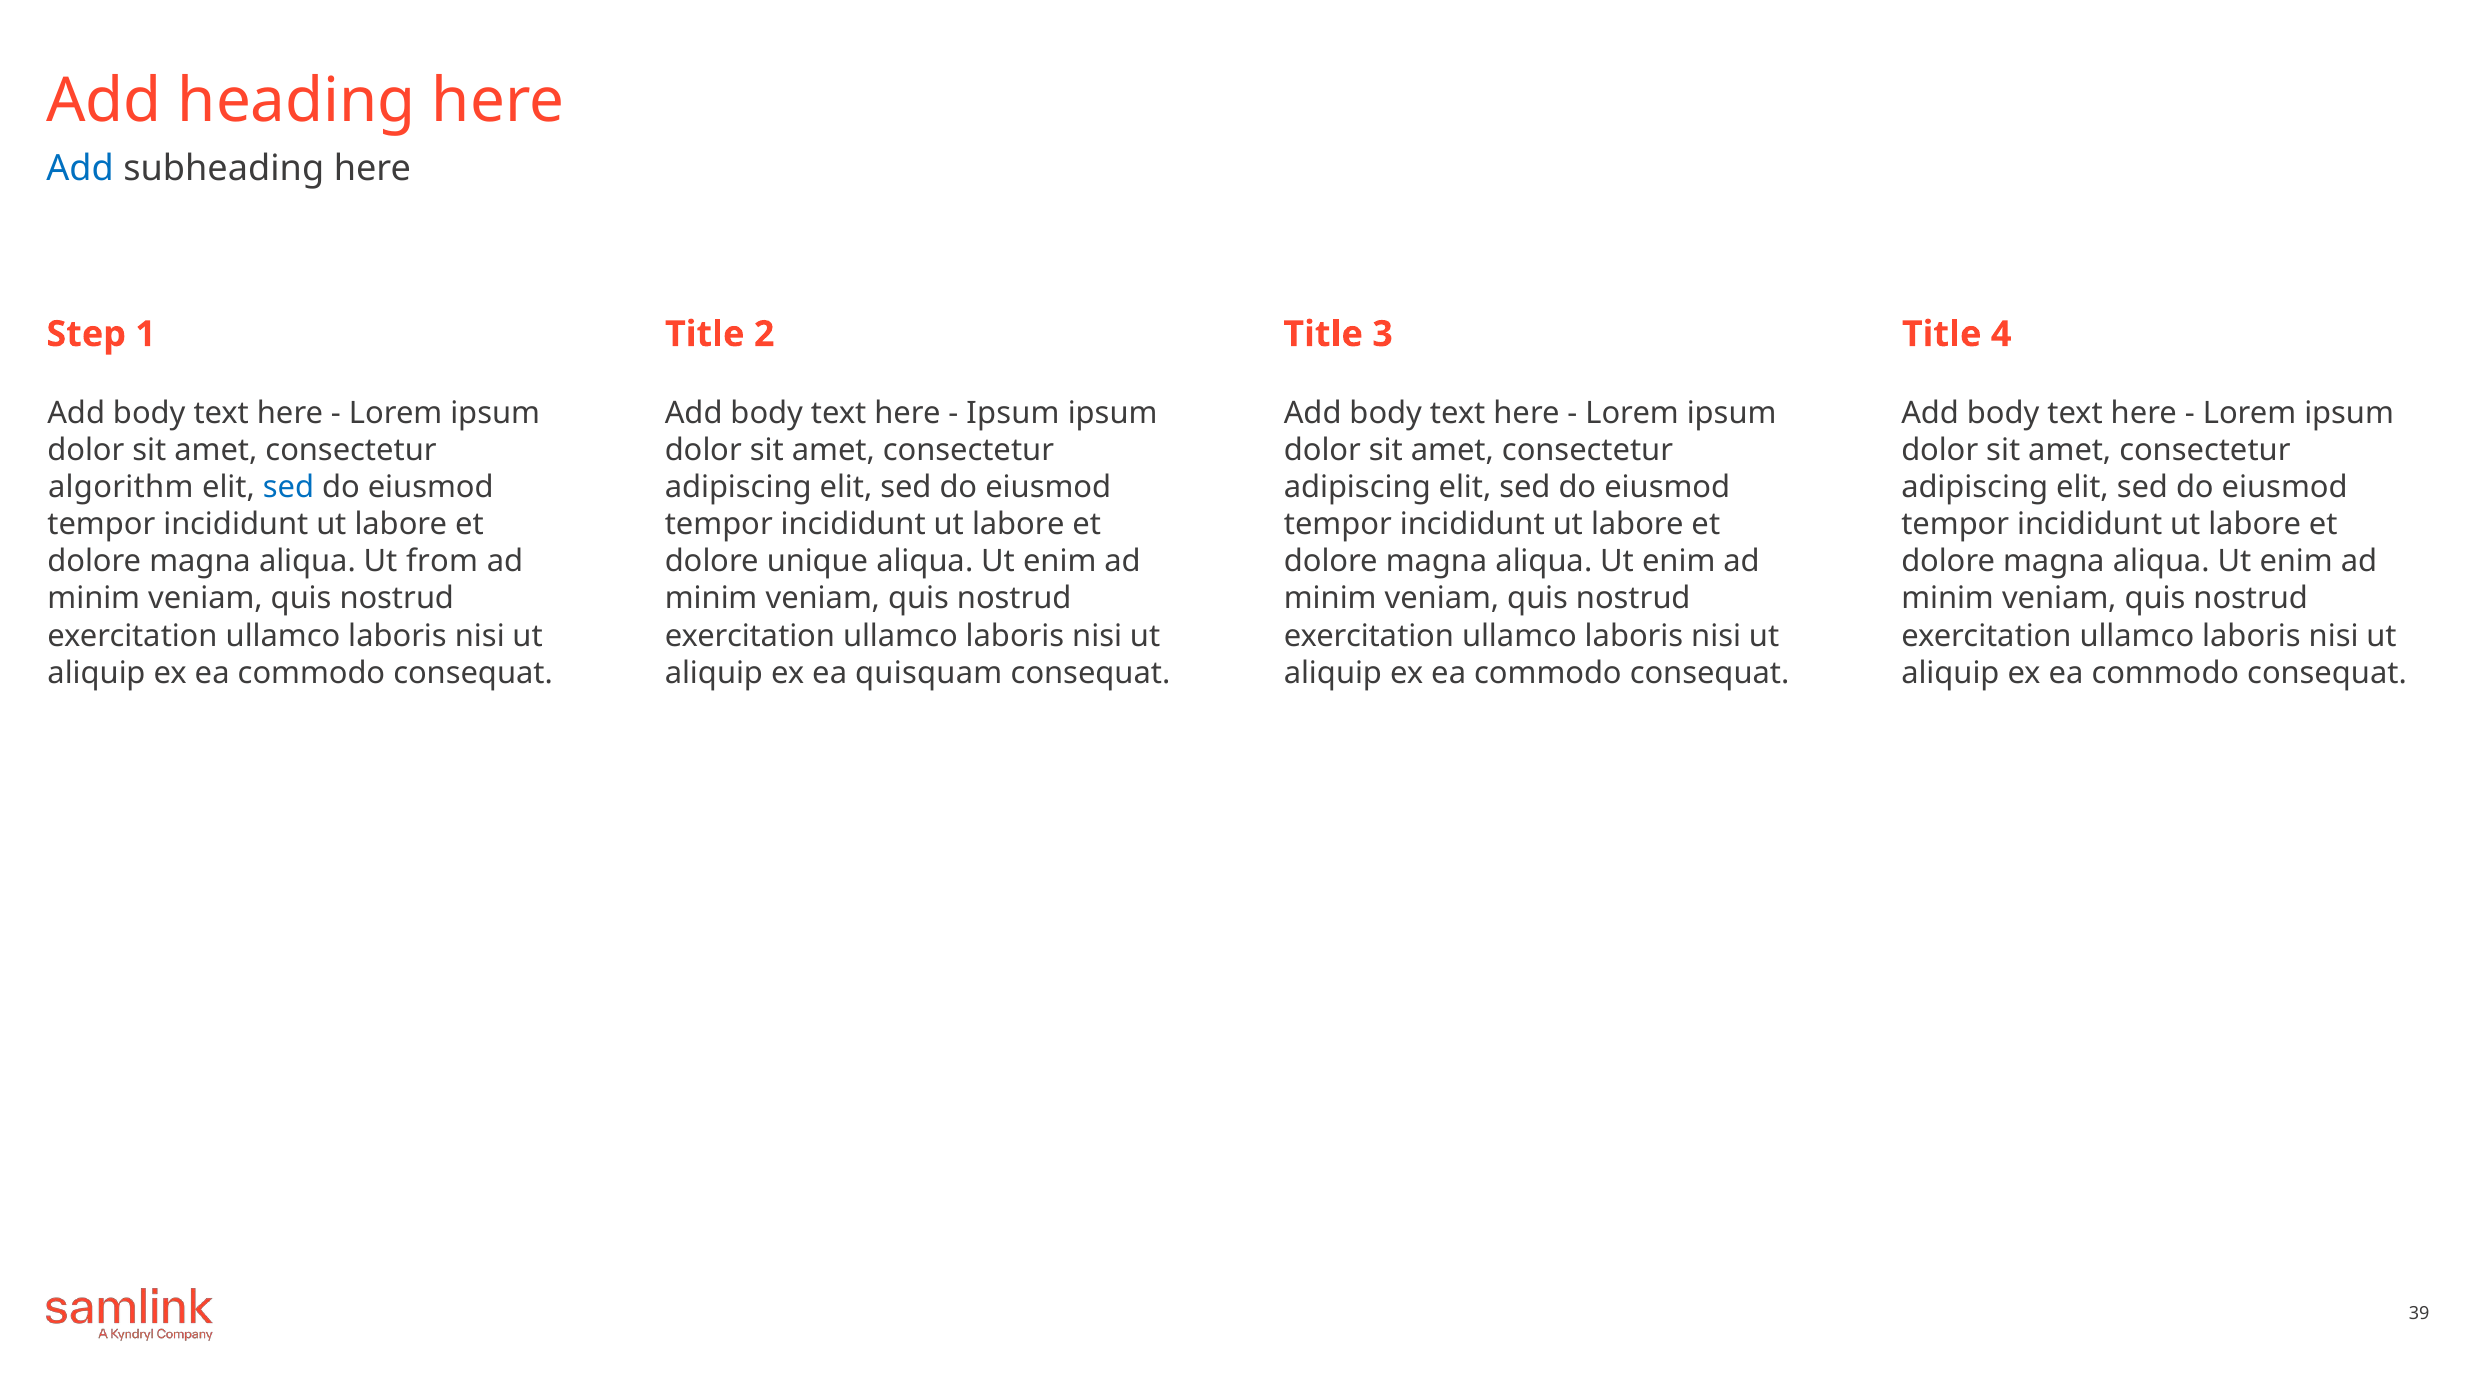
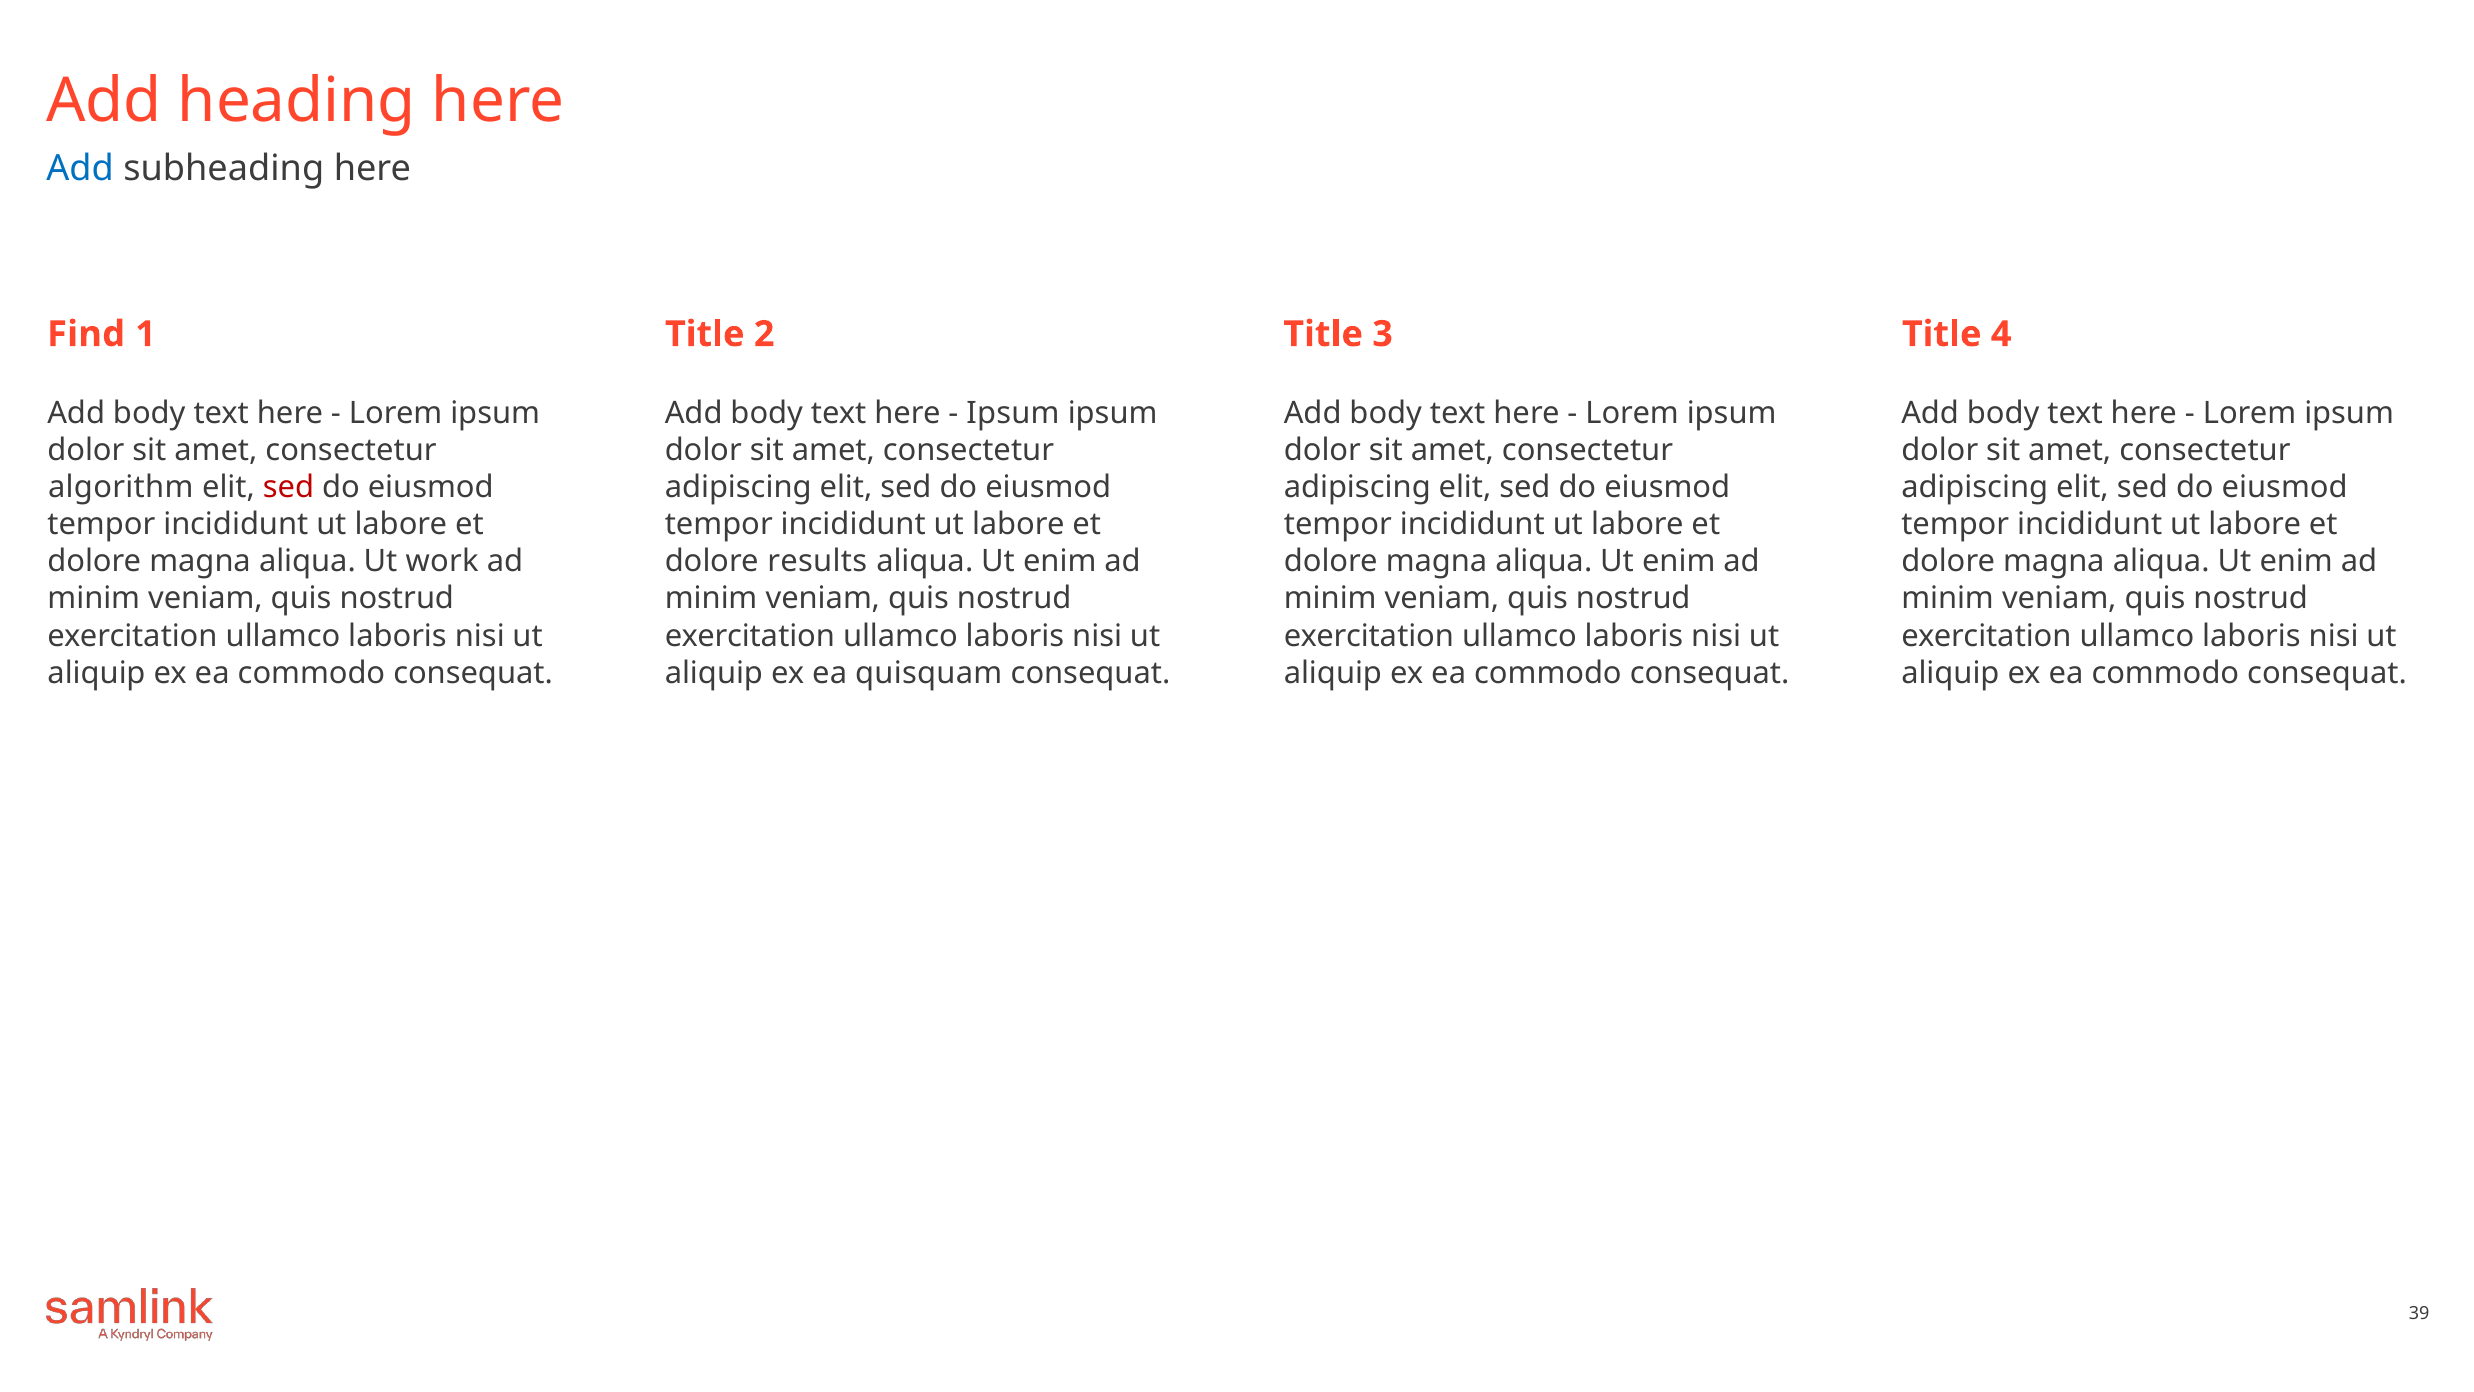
Step: Step -> Find
sed at (289, 487) colour: blue -> red
from: from -> work
unique: unique -> results
